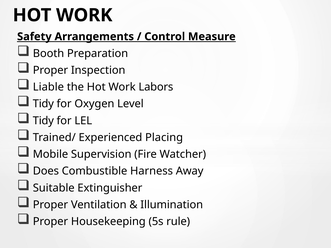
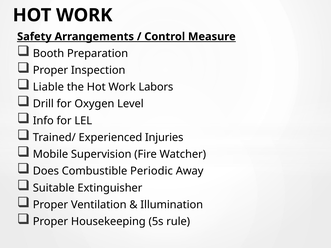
Tidy at (43, 104): Tidy -> Drill
Tidy at (43, 121): Tidy -> Info
Placing: Placing -> Injuries
Harness: Harness -> Periodic
